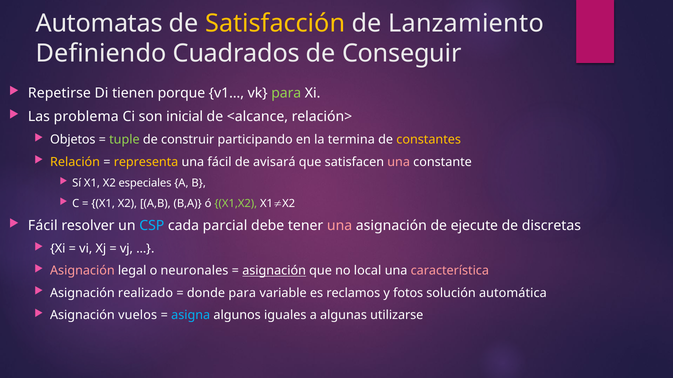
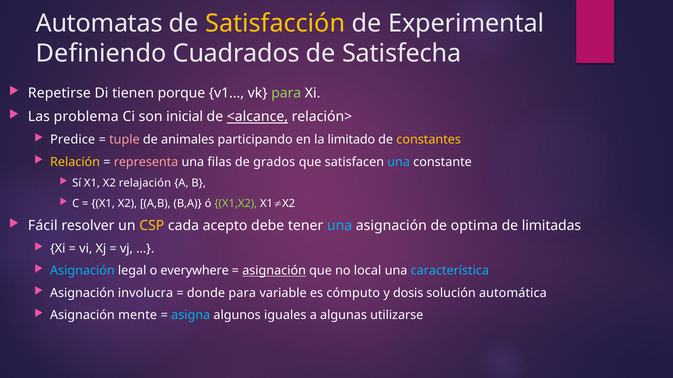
Lanzamiento: Lanzamiento -> Experimental
Conseguir: Conseguir -> Satisfecha
<alcance underline: none -> present
Objetos: Objetos -> Predice
tuple colour: light green -> pink
construir: construir -> animales
termina: termina -> limitado
representa colour: yellow -> pink
una fácil: fácil -> filas
avisará: avisará -> grados
una at (399, 162) colour: pink -> light blue
especiales: especiales -> relajación
CSP colour: light blue -> yellow
parcial: parcial -> acepto
una at (340, 226) colour: pink -> light blue
ejecute: ejecute -> optima
discretas: discretas -> limitadas
Asignación at (82, 271) colour: pink -> light blue
neuronales: neuronales -> everywhere
característica colour: pink -> light blue
realizado: realizado -> involucra
reclamos: reclamos -> cómputo
fotos: fotos -> dosis
vuelos: vuelos -> mente
